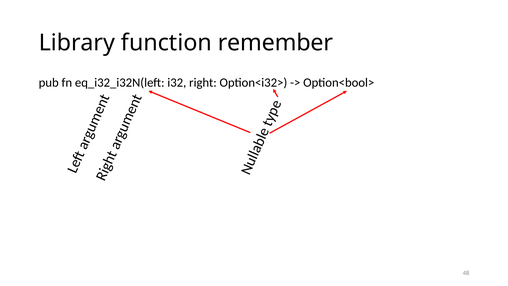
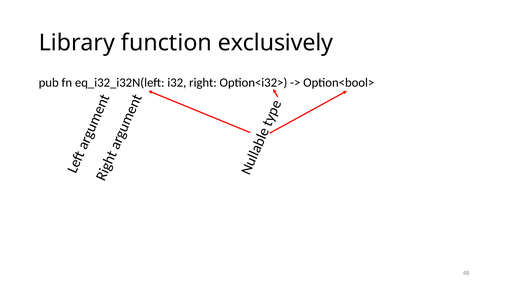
remember: remember -> exclusively
